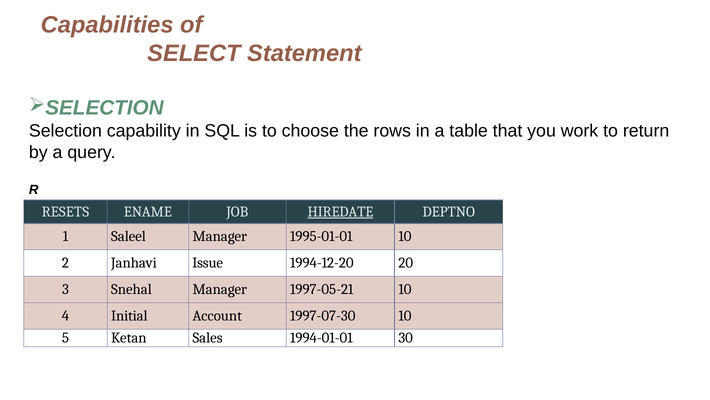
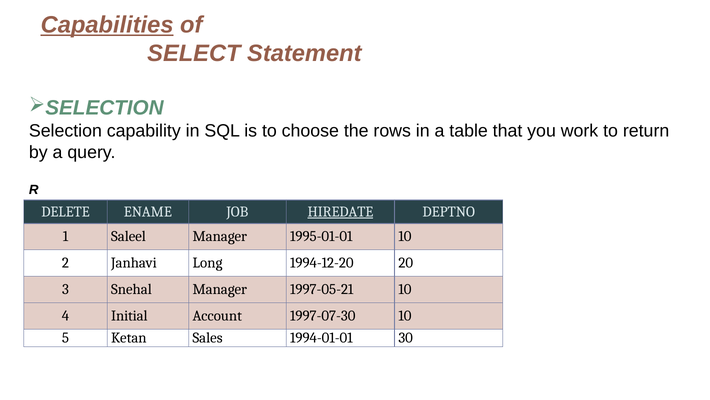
Capabilities underline: none -> present
RESETS: RESETS -> DELETE
Issue: Issue -> Long
